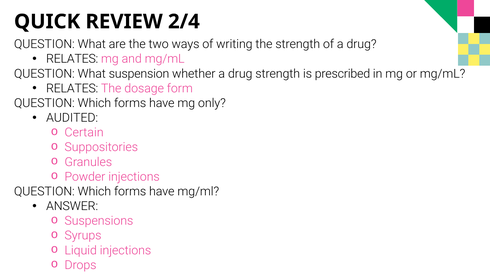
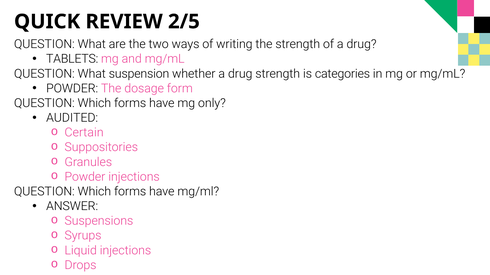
2/4: 2/4 -> 2/5
RELATES at (72, 59): RELATES -> TABLETS
prescribed: prescribed -> categories
RELATES at (72, 89): RELATES -> POWDER
